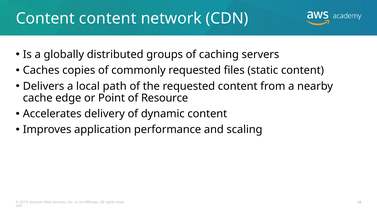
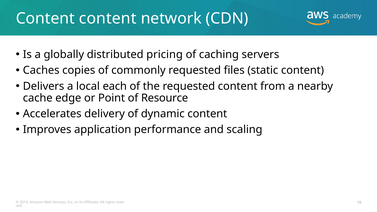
groups: groups -> pricing
path: path -> each
